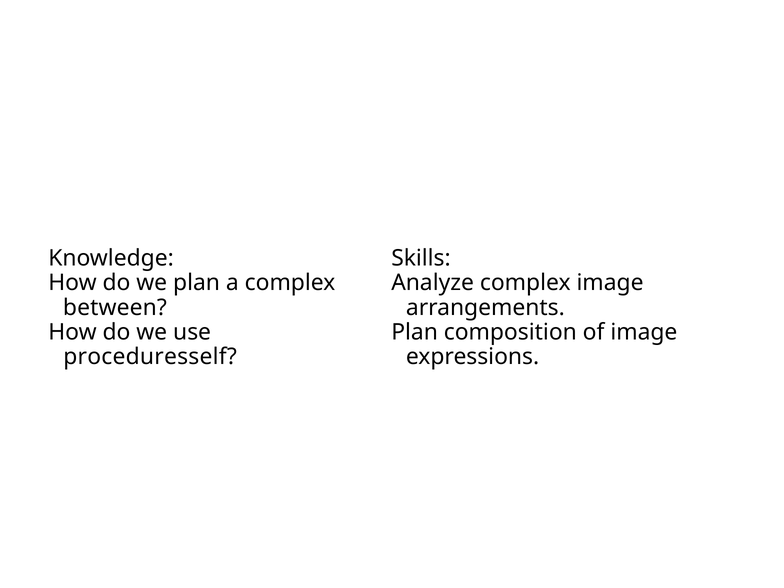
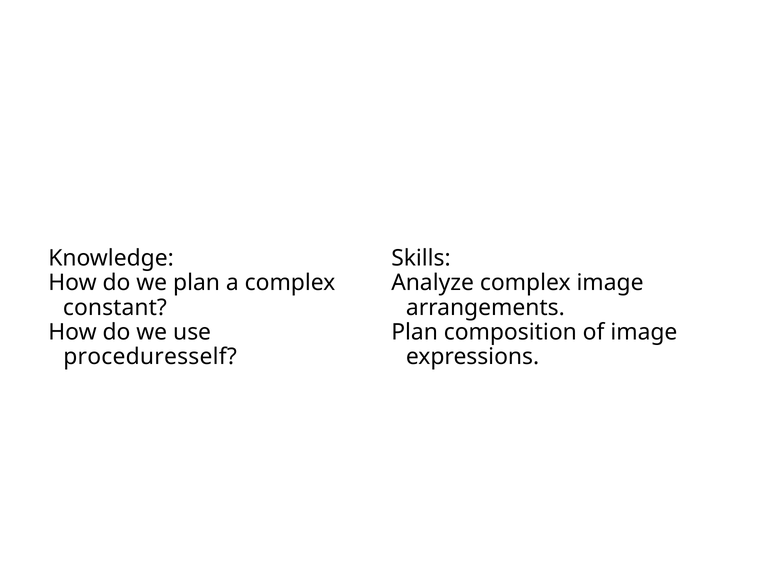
between: between -> constant
